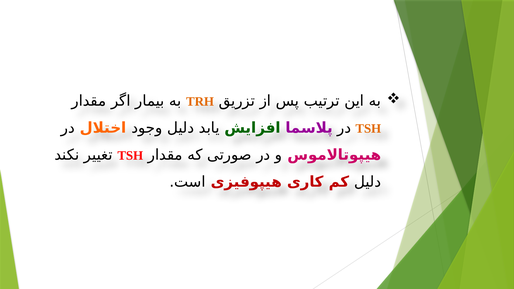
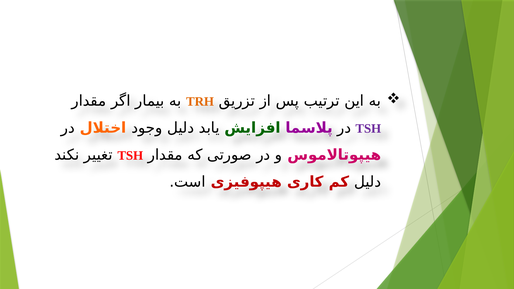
TSH at (368, 129) colour: orange -> purple
